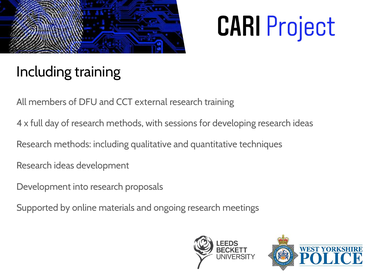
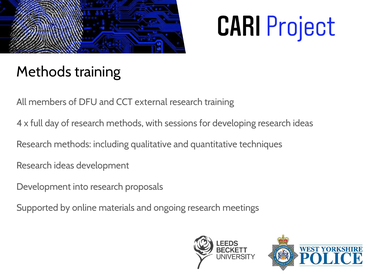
Including at (44, 72): Including -> Methods
